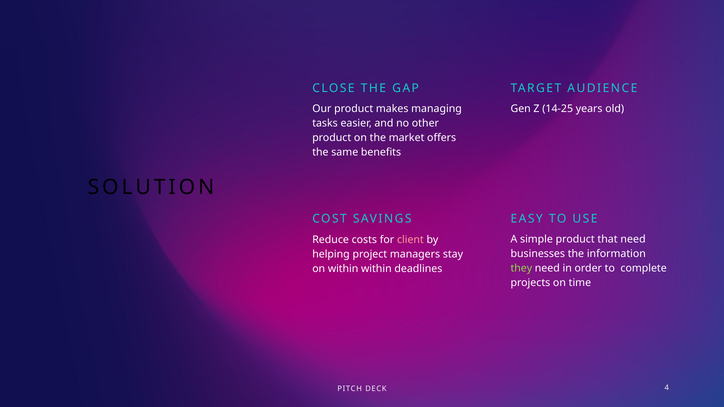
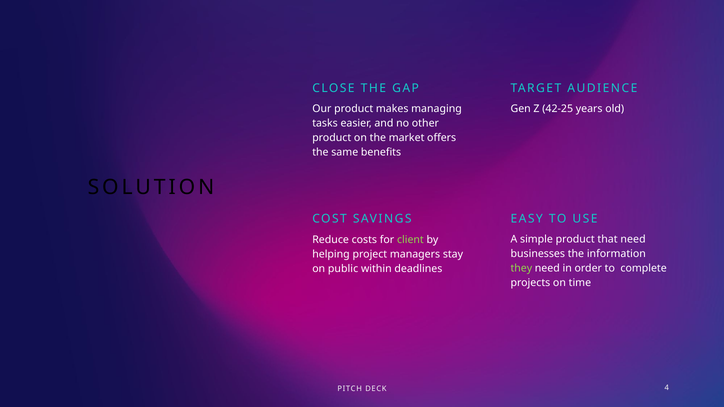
14-25: 14-25 -> 42-25
client colour: pink -> light green
on within: within -> public
